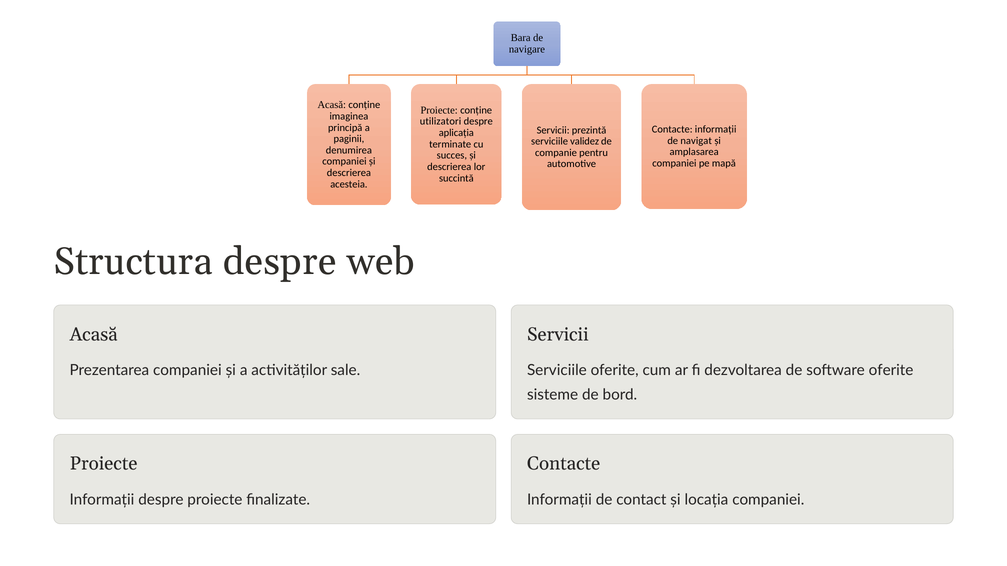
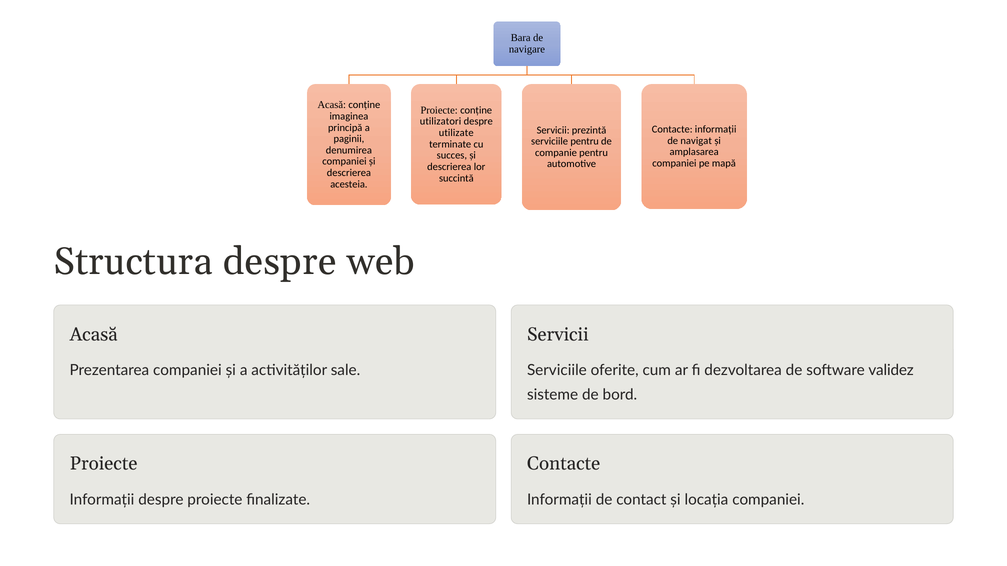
aplicația: aplicația -> utilizate
serviciile validez: validez -> pentru
software oferite: oferite -> validez
